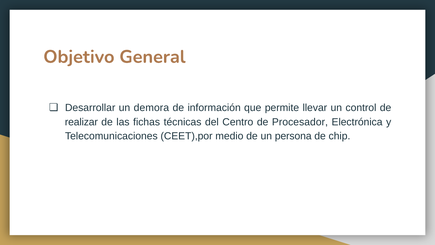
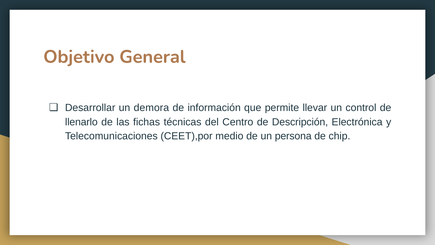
realizar: realizar -> llenarlo
Procesador: Procesador -> Descripción
